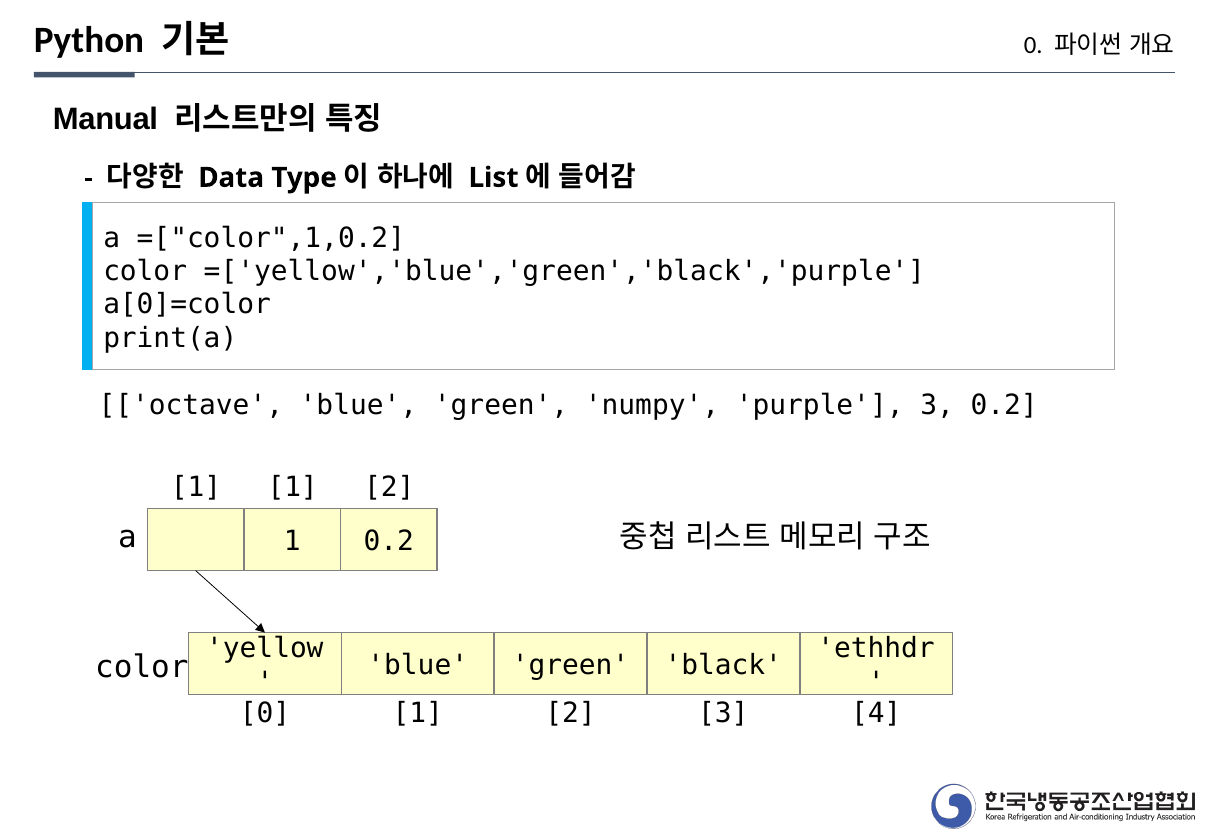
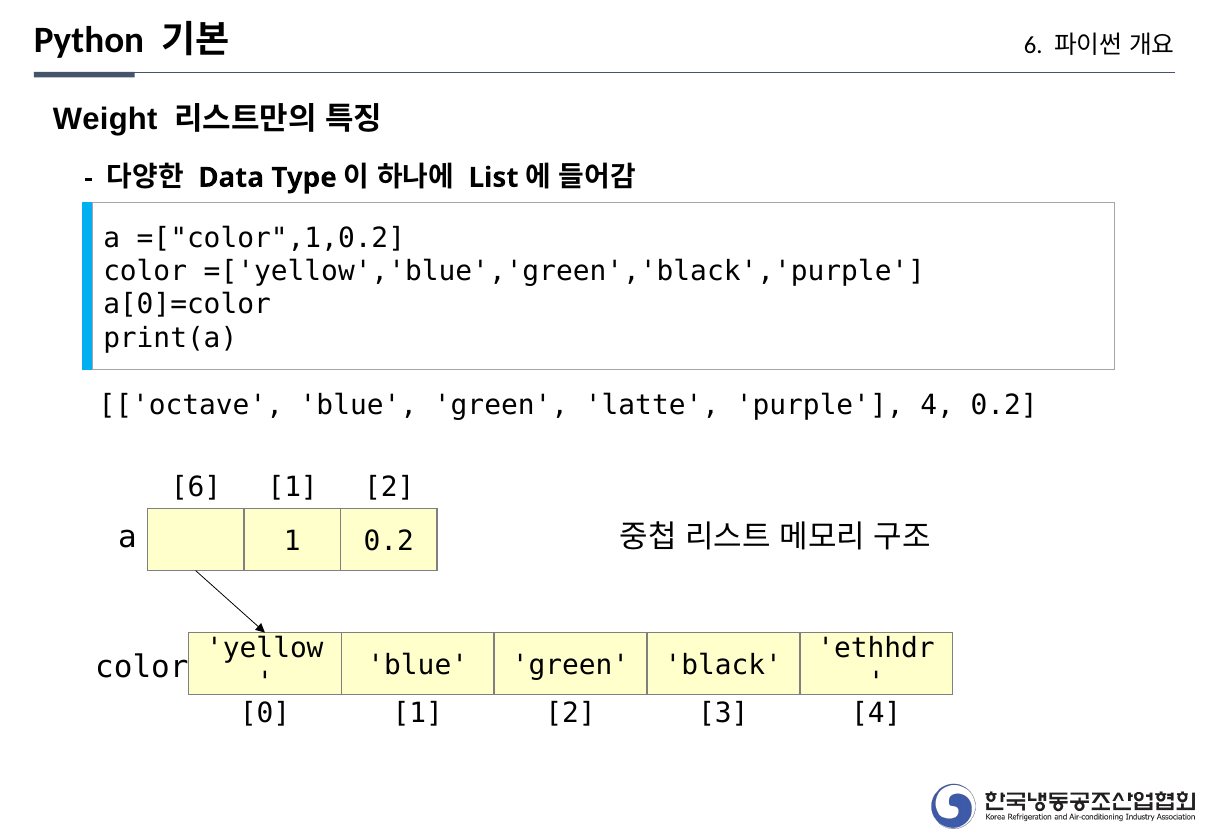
0 at (1033, 46): 0 -> 6
Manual: Manual -> Weight
numpy: numpy -> latte
purple 3: 3 -> 4
1 at (196, 488): 1 -> 6
